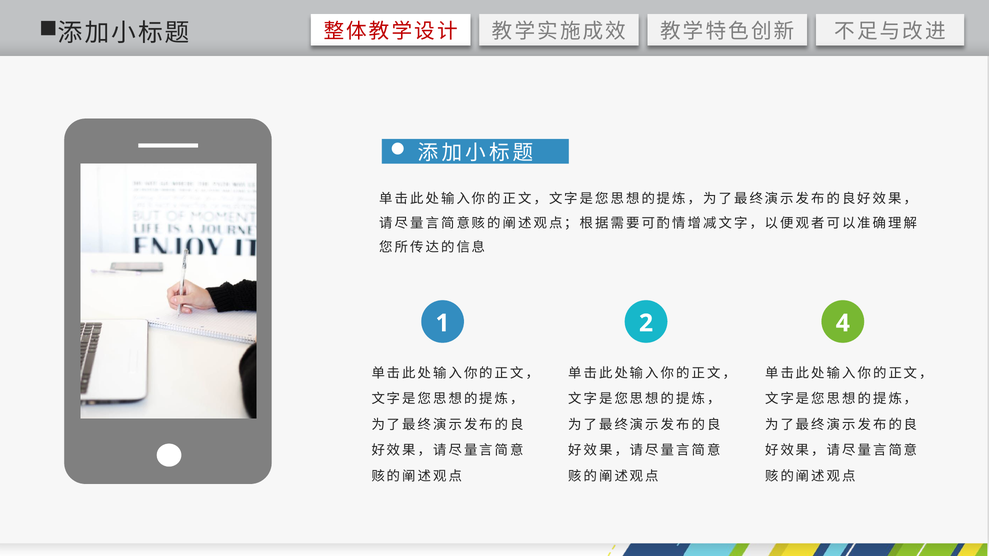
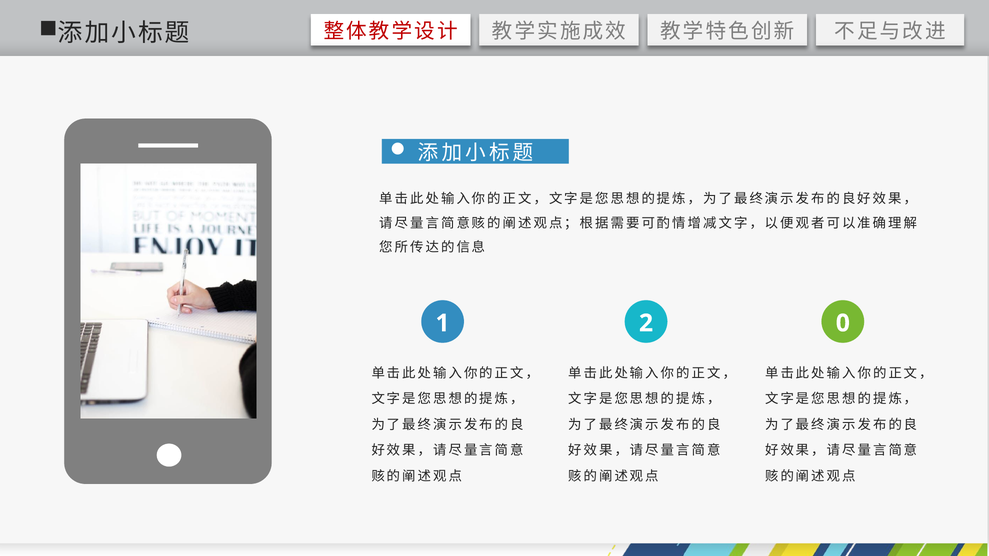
4: 4 -> 0
